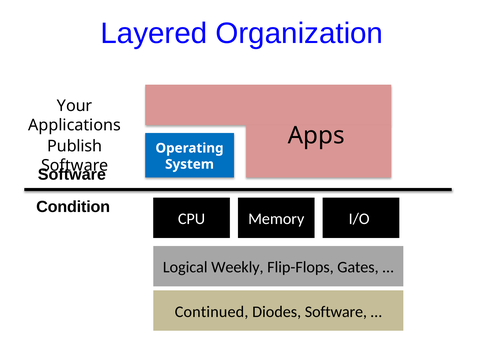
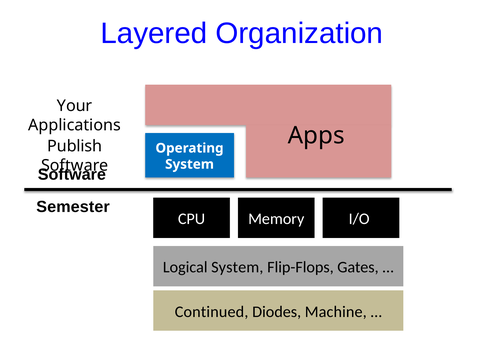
Condition: Condition -> Semester
Logical Weekly: Weekly -> System
Diodes Software: Software -> Machine
